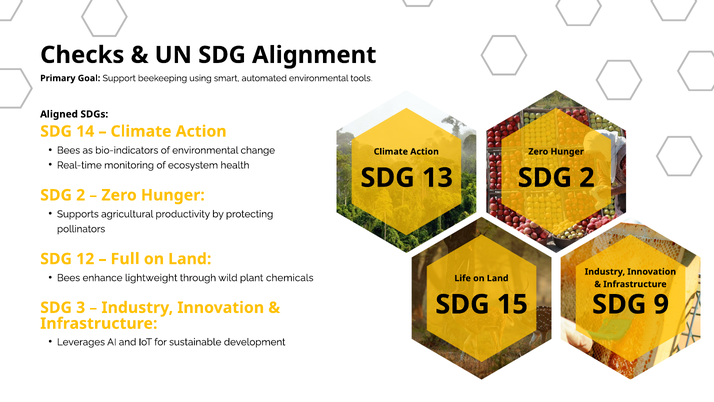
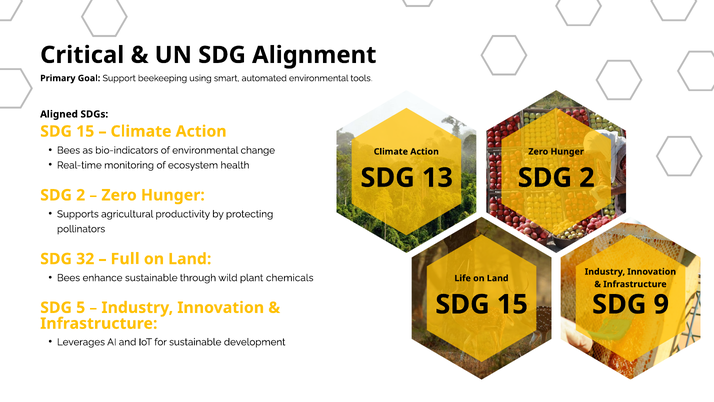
Checks: Checks -> Critical
14 at (85, 131): 14 -> 15
12: 12 -> 32
enhance lightweight: lightweight -> sustainable
3: 3 -> 5
